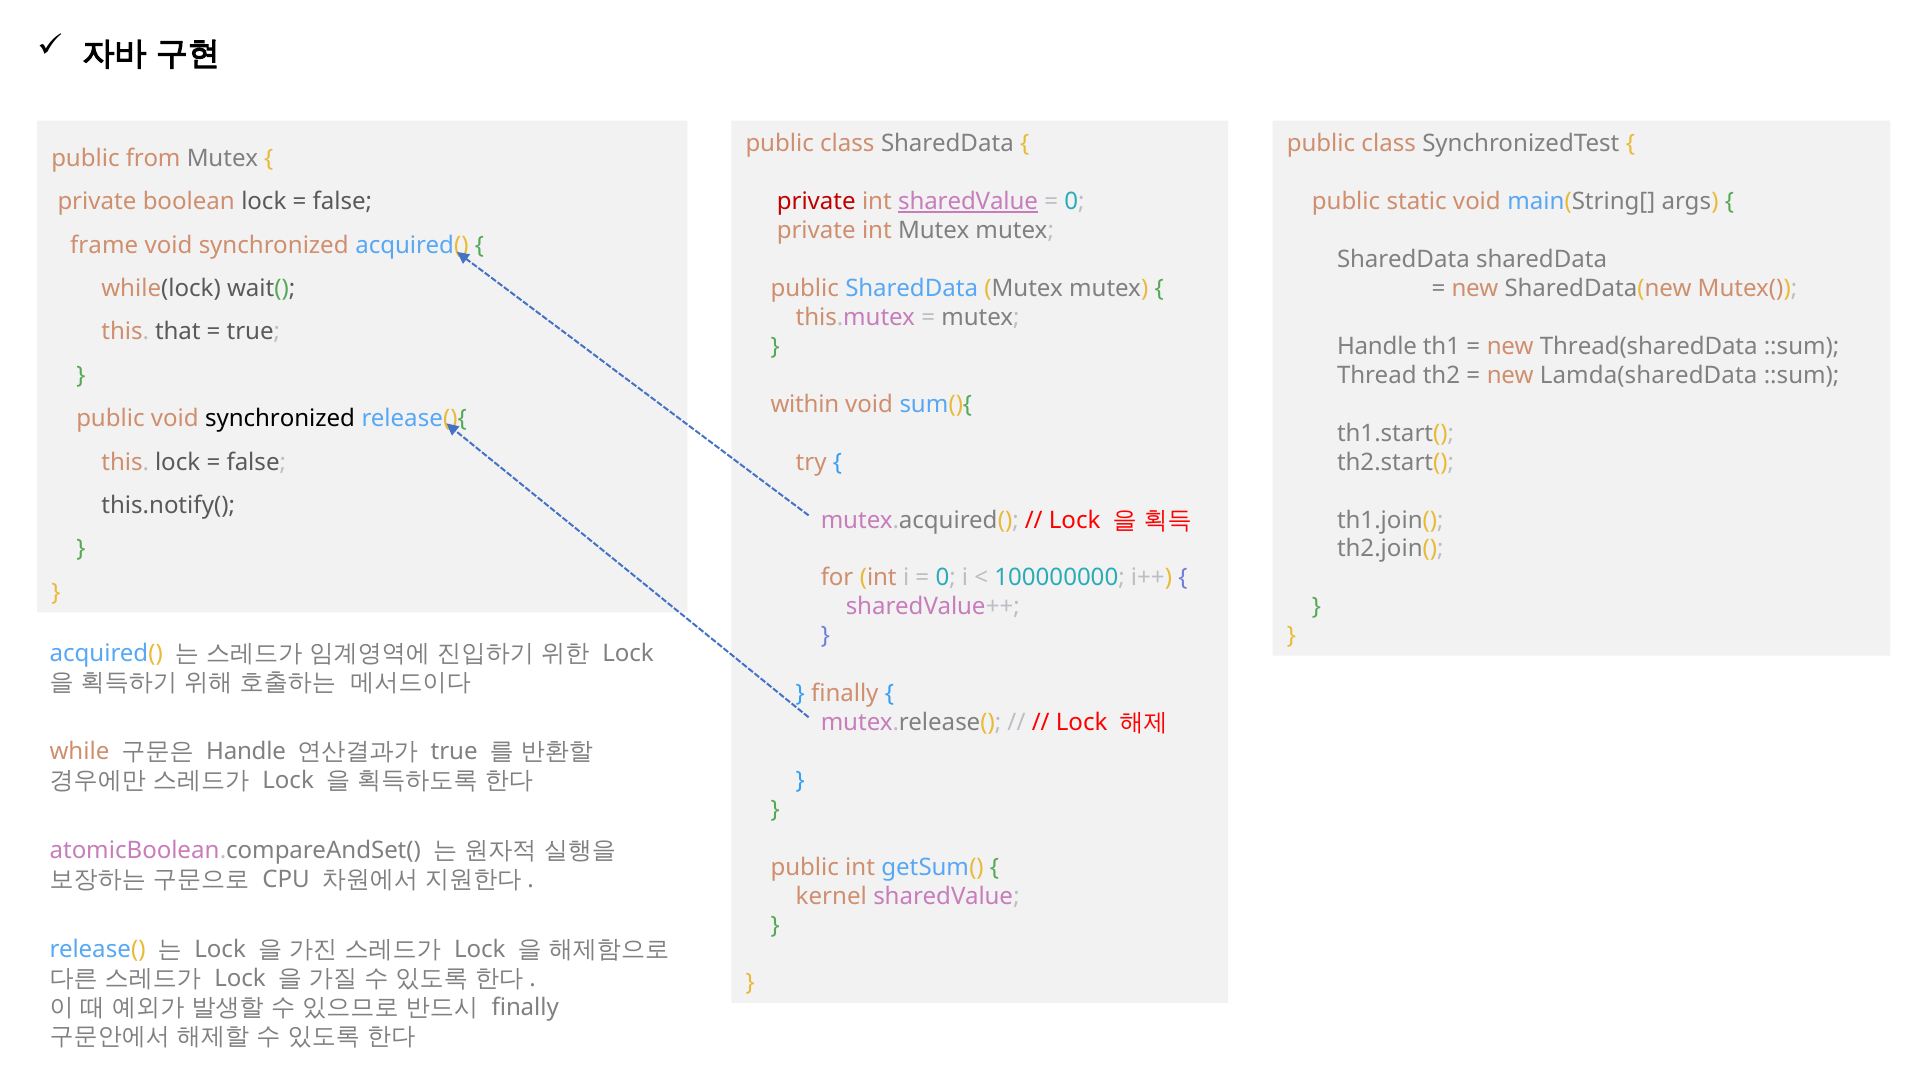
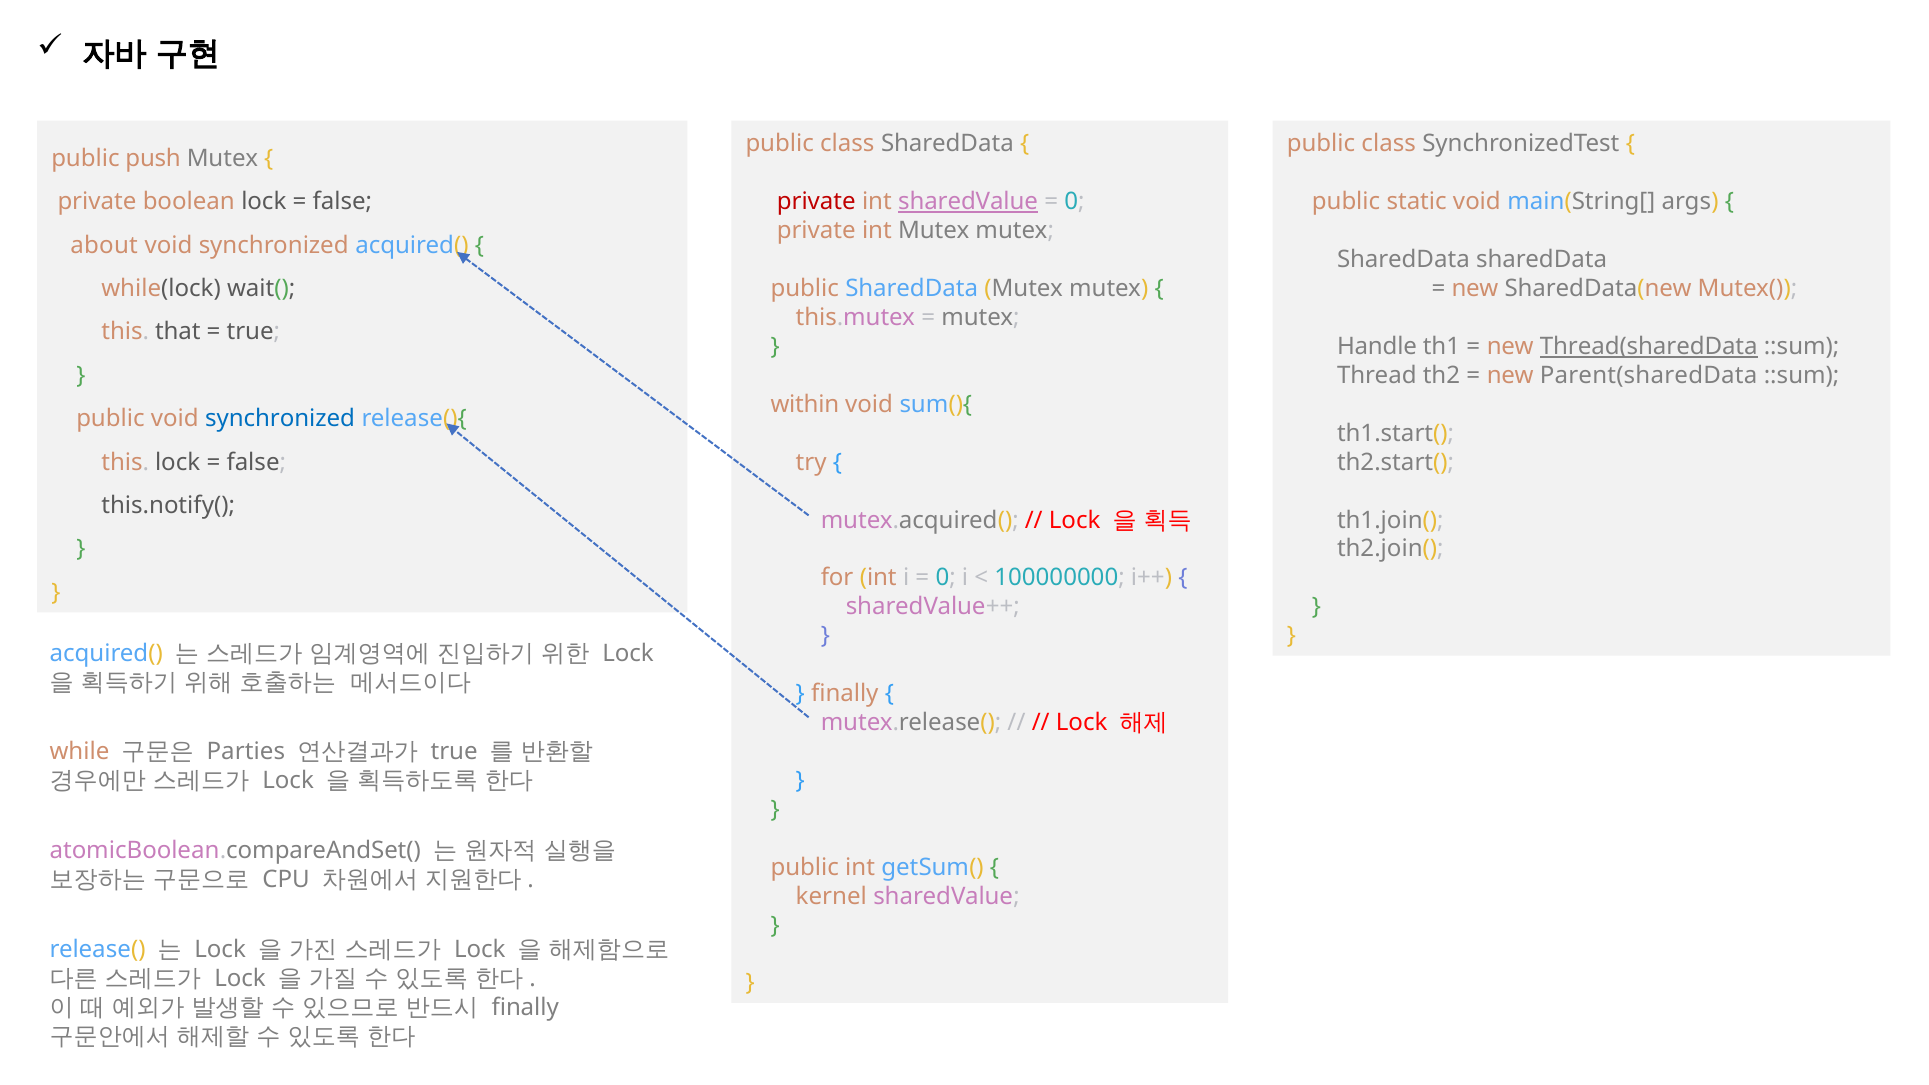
from: from -> push
frame: frame -> about
Thread(sharedData underline: none -> present
Lamda(sharedData: Lamda(sharedData -> Parent(sharedData
synchronized at (280, 419) colour: black -> blue
Handle at (246, 752): Handle -> Parties
